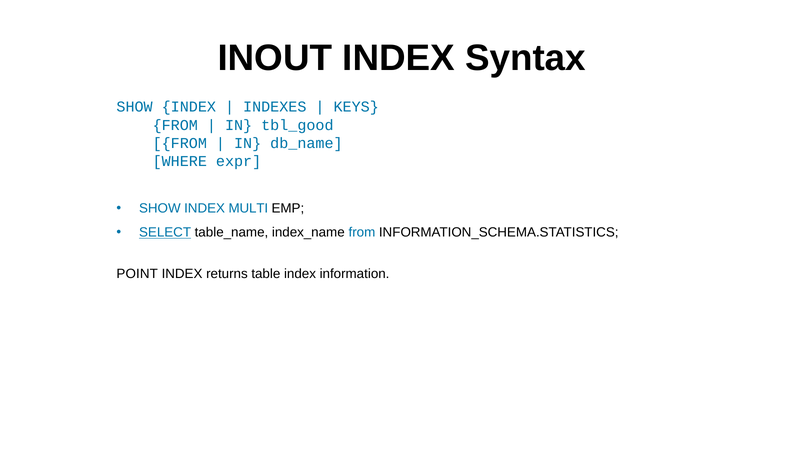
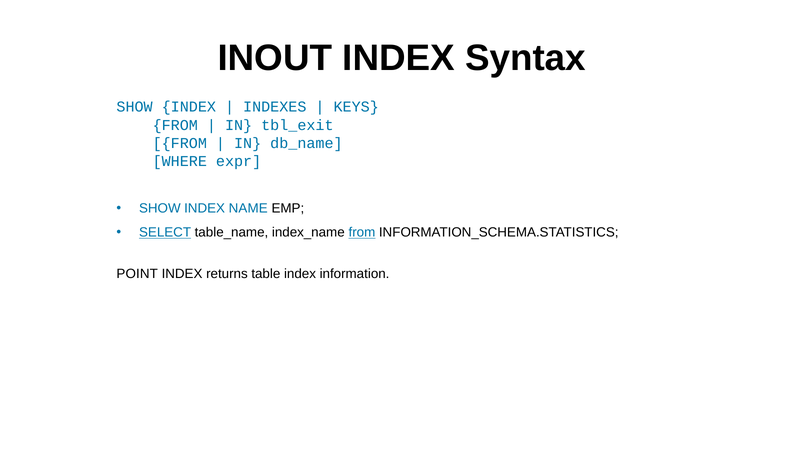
tbl_good: tbl_good -> tbl_exit
MULTI: MULTI -> NAME
from at (362, 233) underline: none -> present
